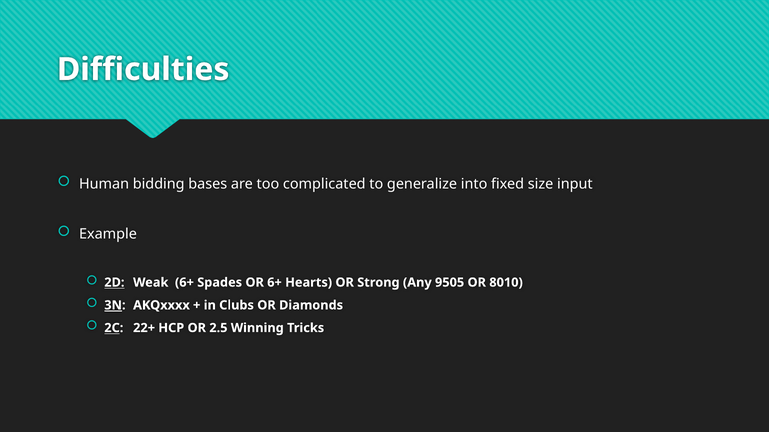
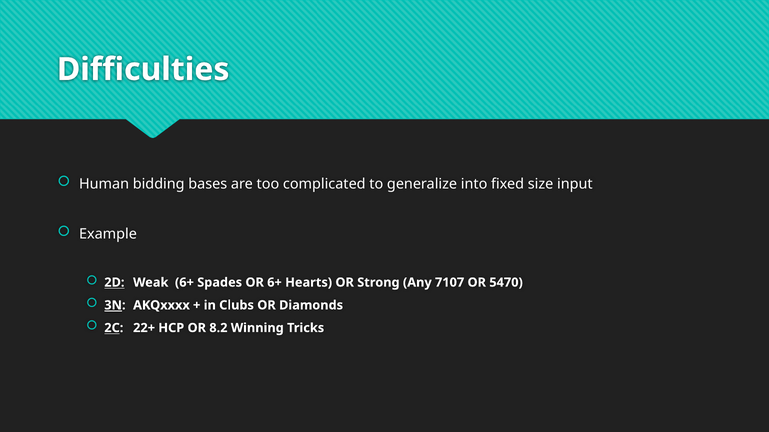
9505: 9505 -> 7107
8010: 8010 -> 5470
2.5: 2.5 -> 8.2
